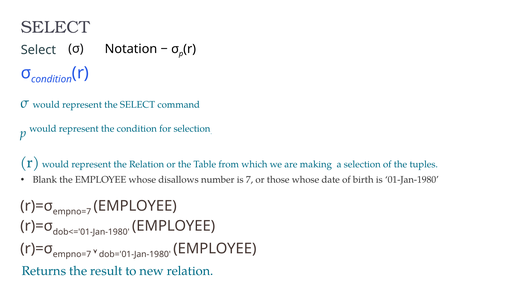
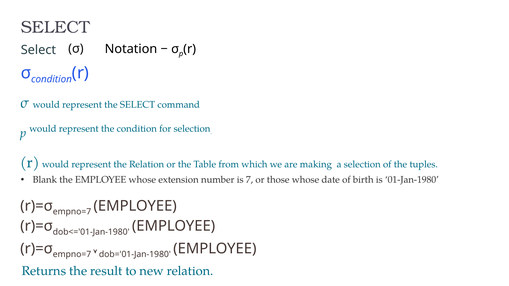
disallows: disallows -> extension
